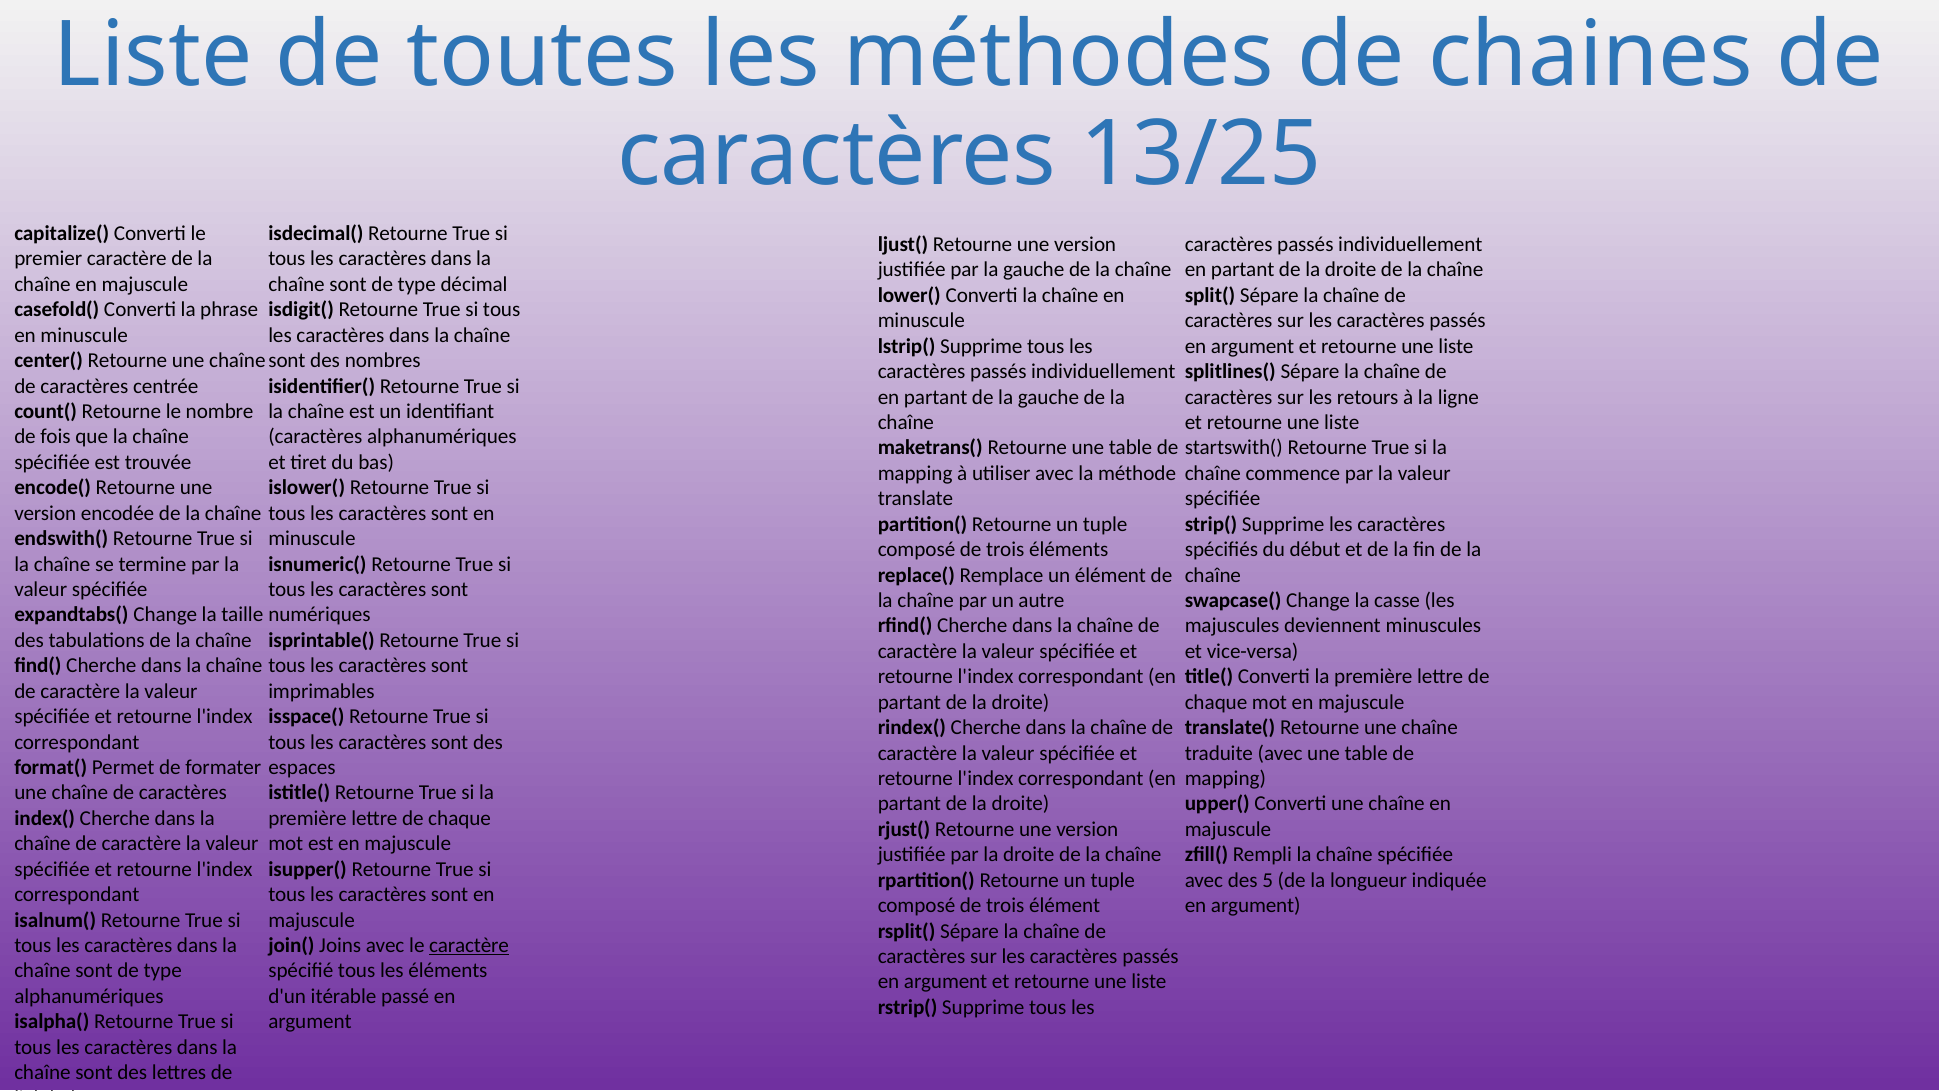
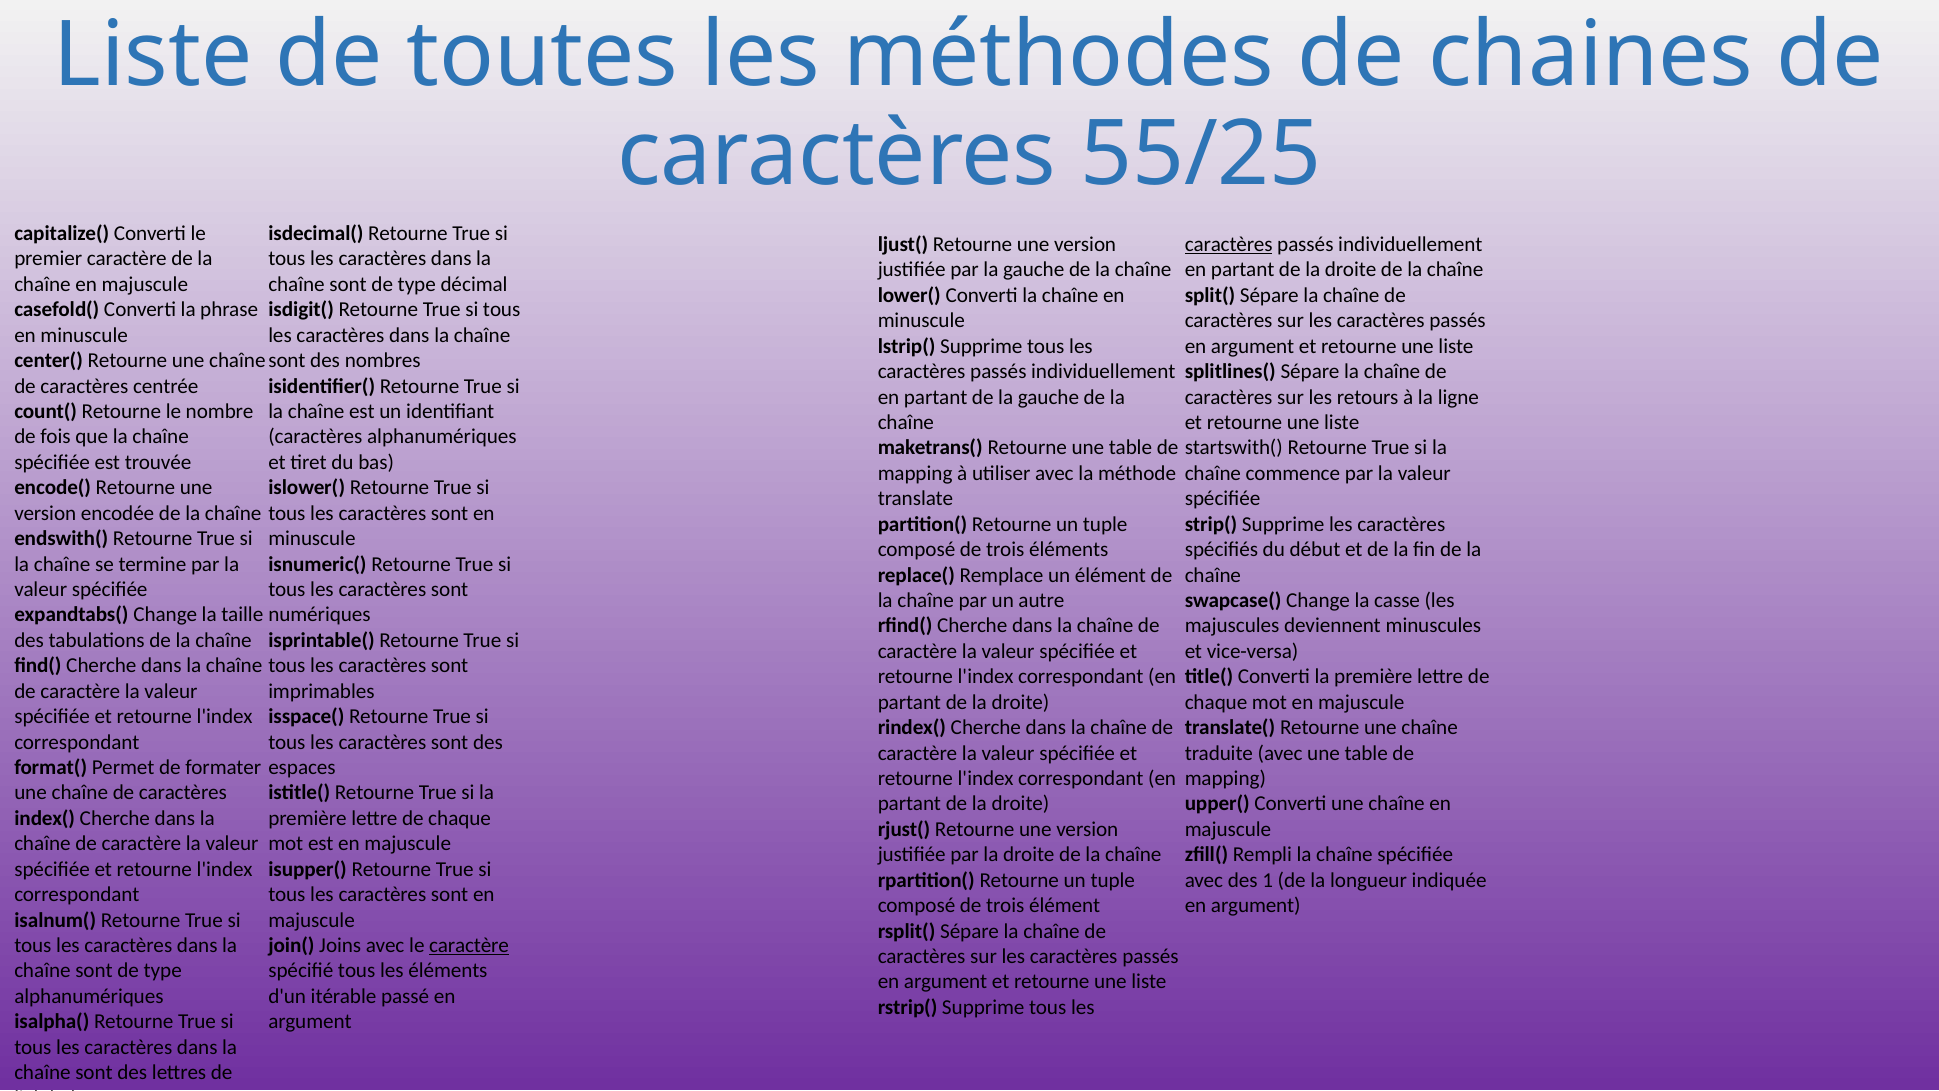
13/25: 13/25 -> 55/25
caractères at (1229, 244) underline: none -> present
5: 5 -> 1
